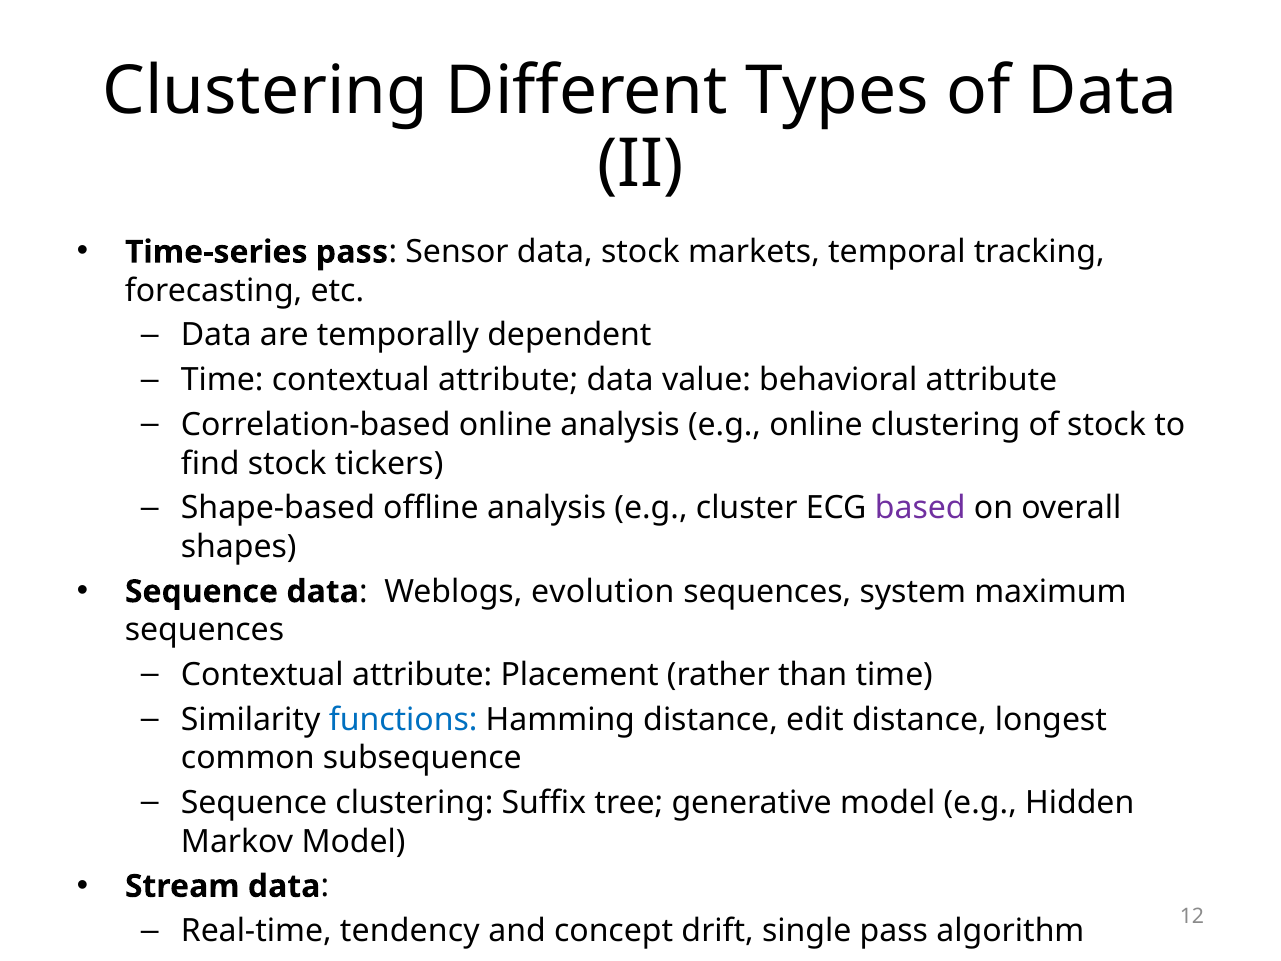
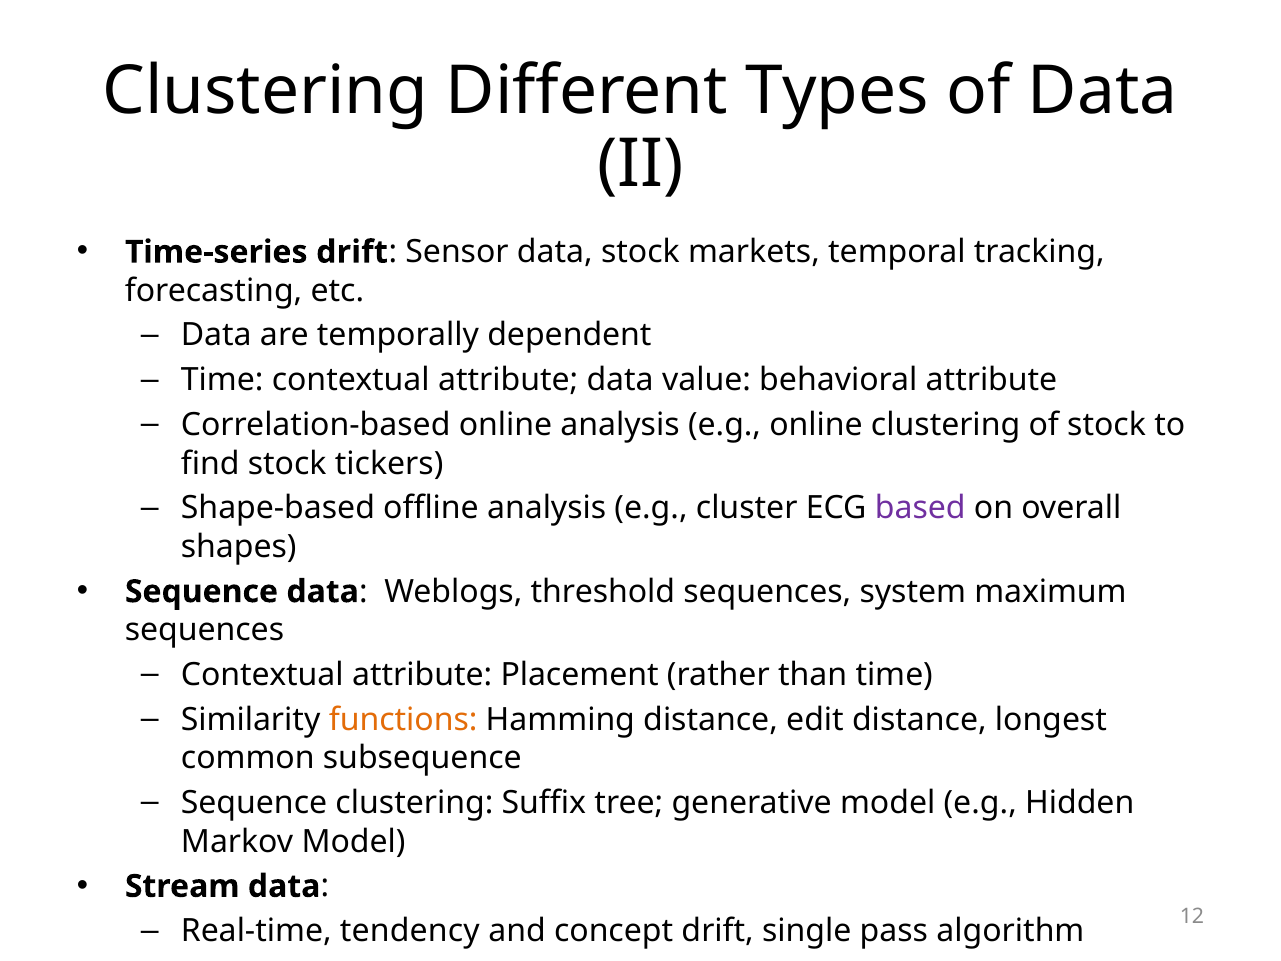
Time-series pass: pass -> drift
evolution: evolution -> threshold
functions colour: blue -> orange
